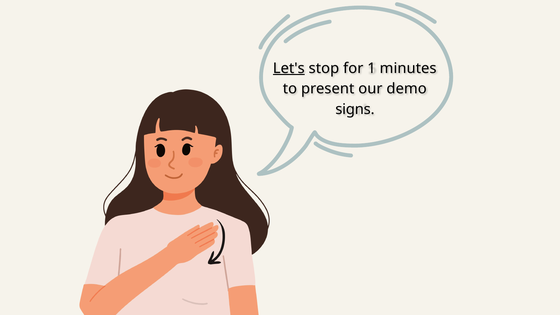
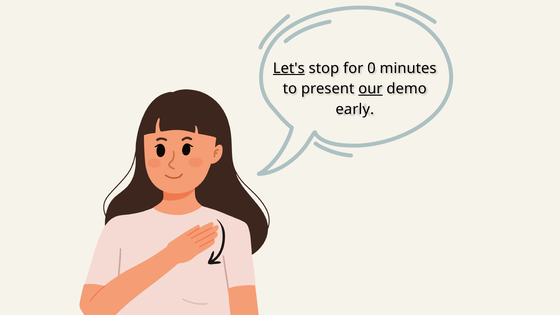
1: 1 -> 0
our underline: none -> present
signs: signs -> early
